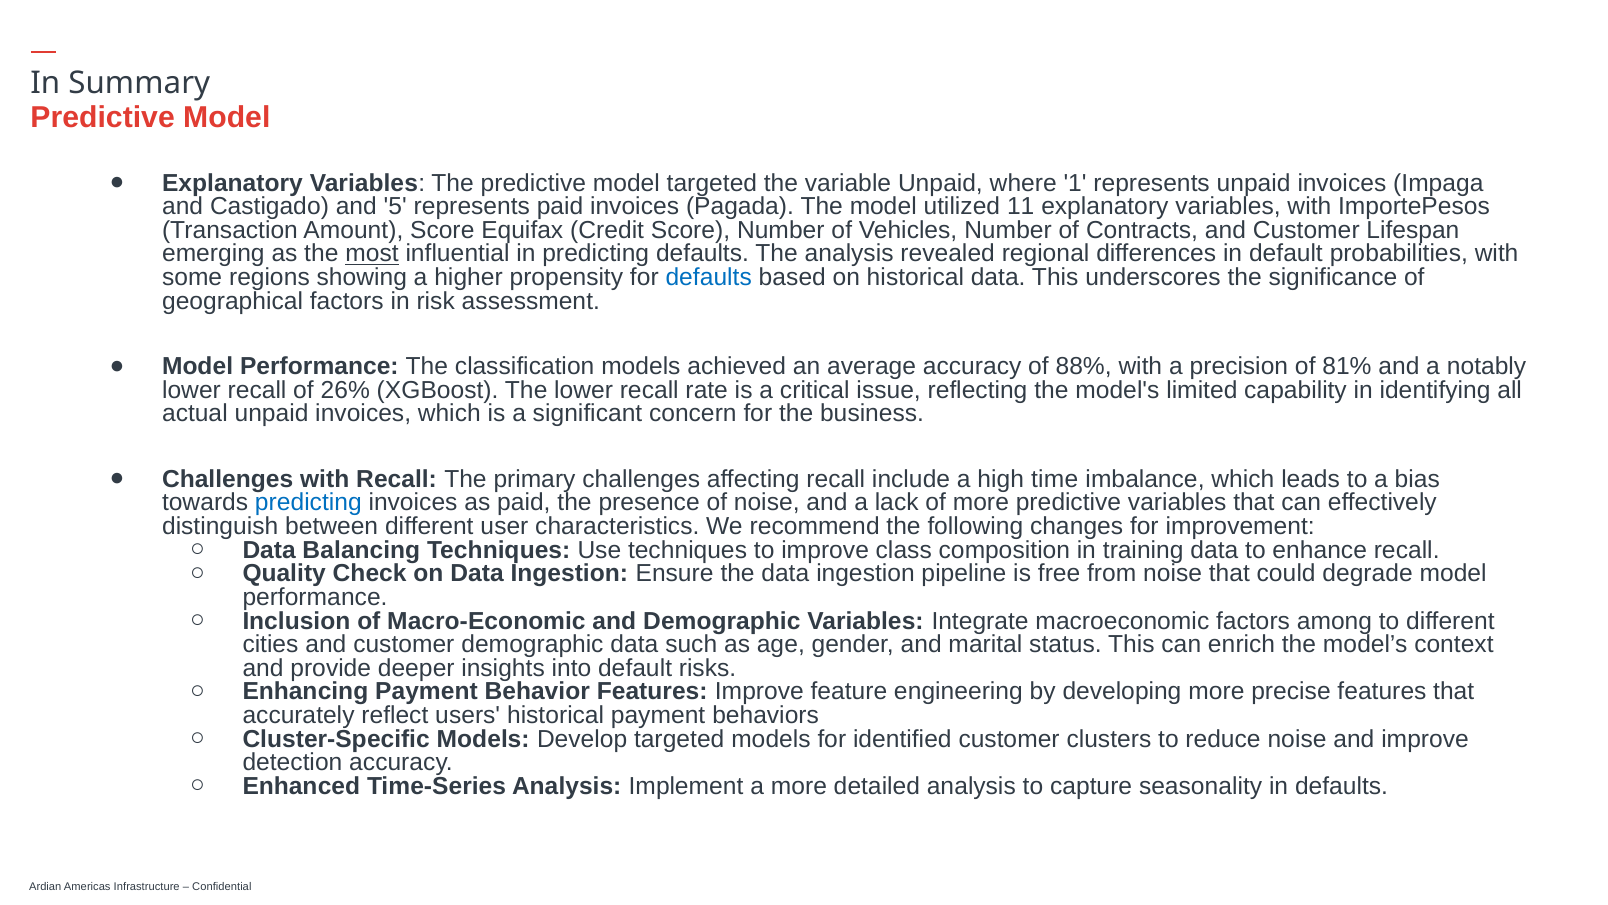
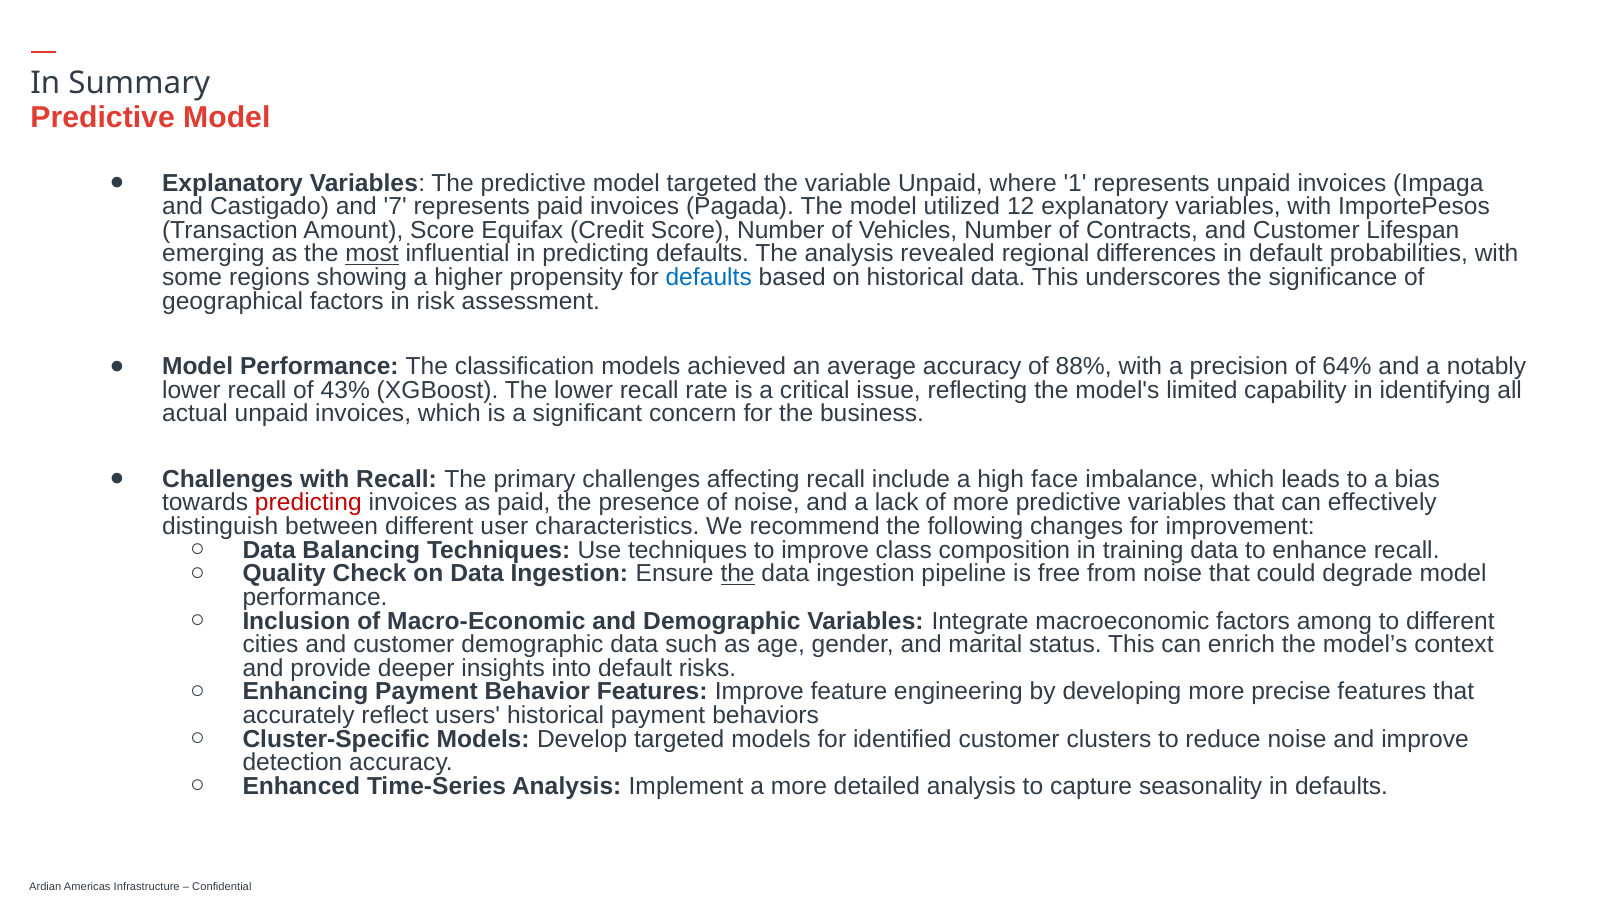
5: 5 -> 7
11: 11 -> 12
81%: 81% -> 64%
26%: 26% -> 43%
time: time -> face
predicting at (308, 503) colour: blue -> red
the at (738, 573) underline: none -> present
